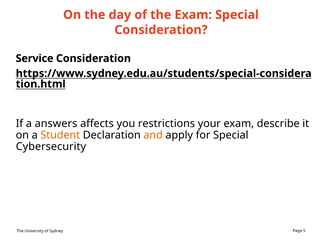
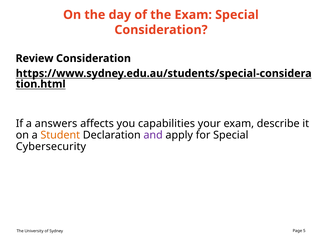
Service: Service -> Review
restrictions: restrictions -> capabilities
and colour: orange -> purple
